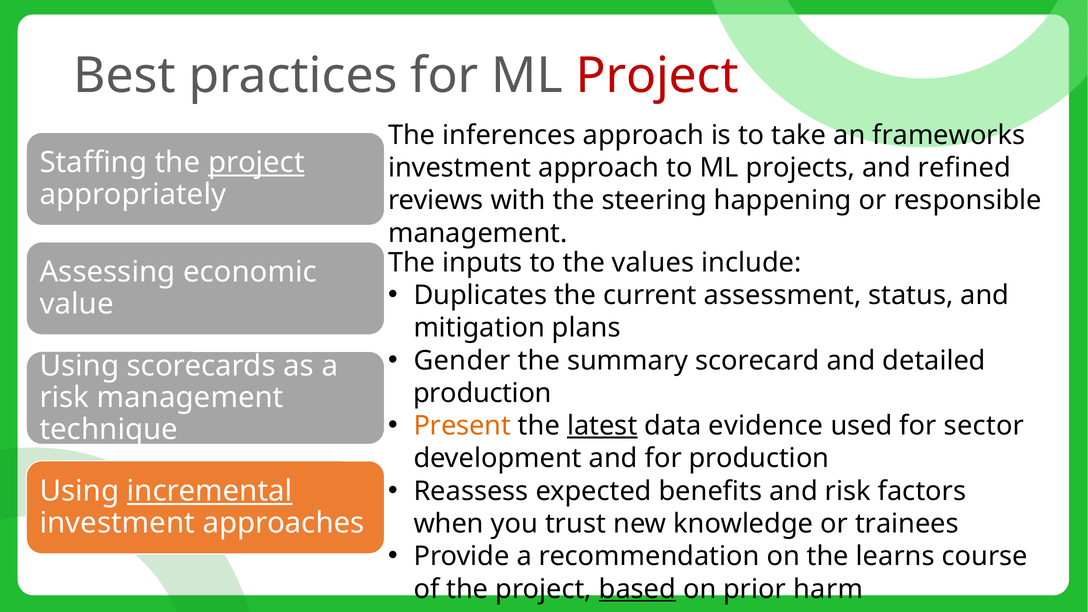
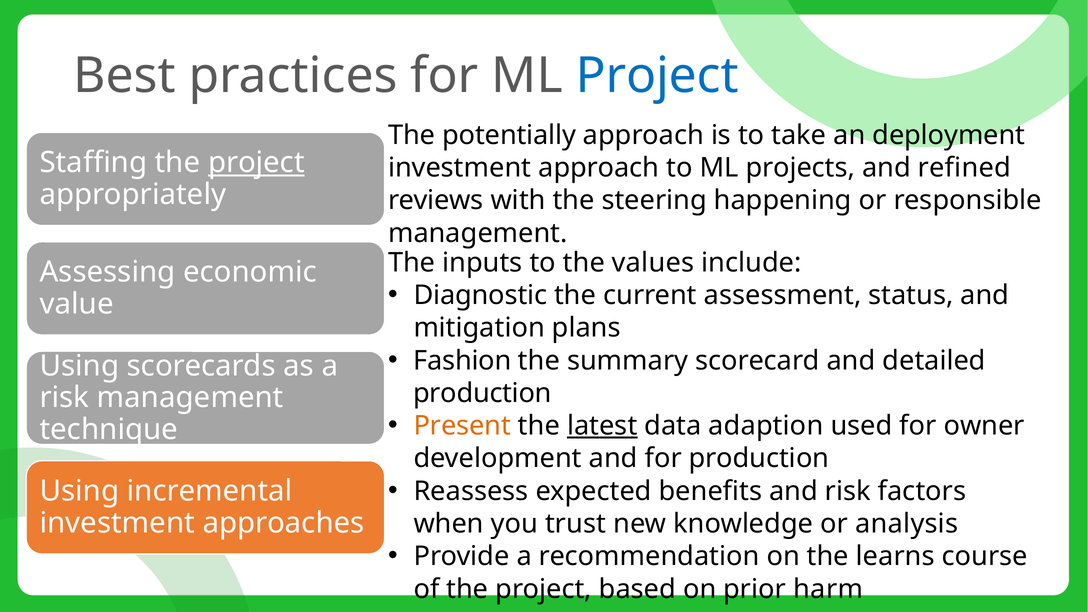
Project at (657, 76) colour: red -> blue
inferences: inferences -> potentially
frameworks: frameworks -> deployment
Duplicates: Duplicates -> Diagnostic
Gender: Gender -> Fashion
evidence: evidence -> adaption
sector: sector -> owner
incremental underline: present -> none
trainees: trainees -> analysis
based underline: present -> none
